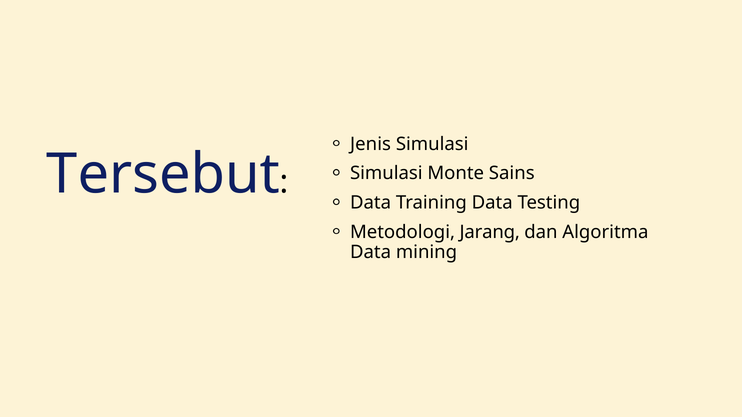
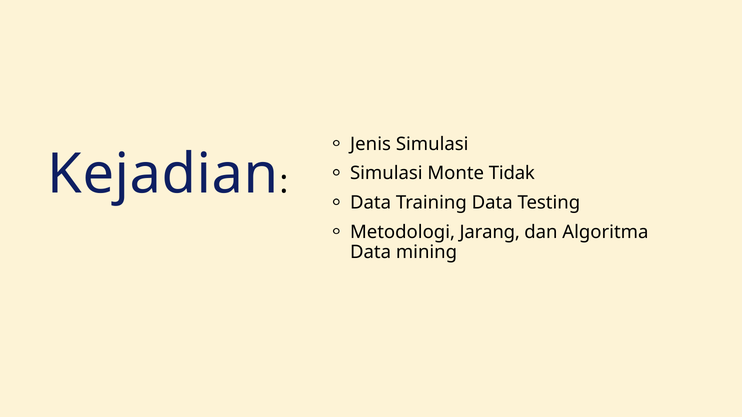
Tersebut: Tersebut -> Kejadian
Sains: Sains -> Tidak
